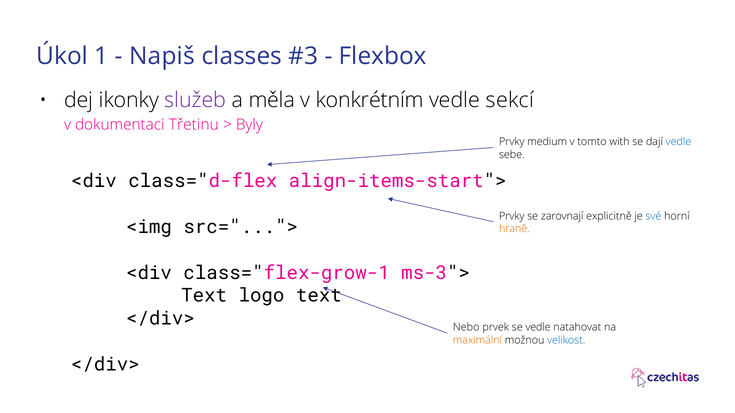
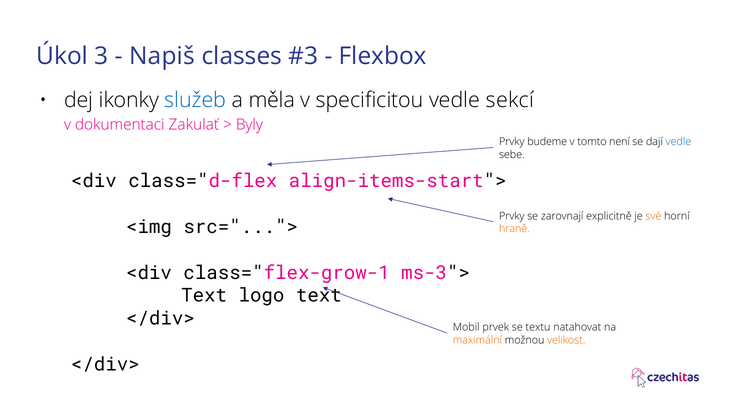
1: 1 -> 3
služeb colour: purple -> blue
konkrétním: konkrétním -> specificitou
Třetinu: Třetinu -> Zakulať
medium: medium -> budeme
with: with -> není
své colour: blue -> orange
Nebo: Nebo -> Mobil
se vedle: vedle -> textu
velikost colour: blue -> orange
